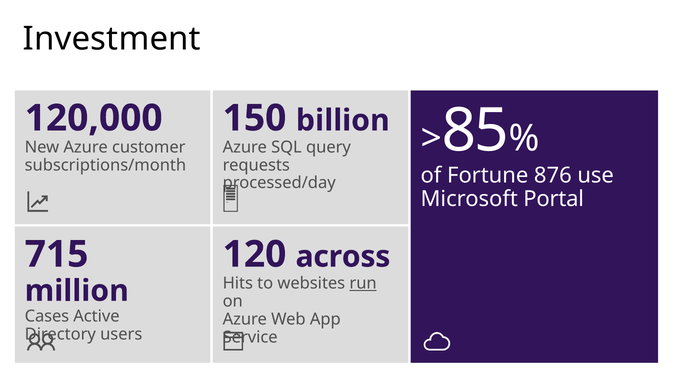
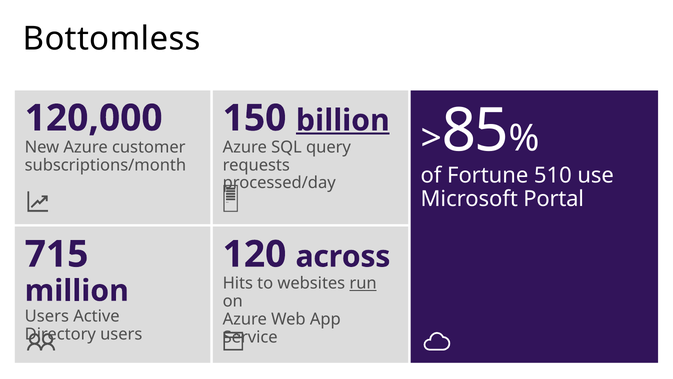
Investment: Investment -> Bottomless
billion underline: none -> present
876: 876 -> 510
Cases at (47, 316): Cases -> Users
